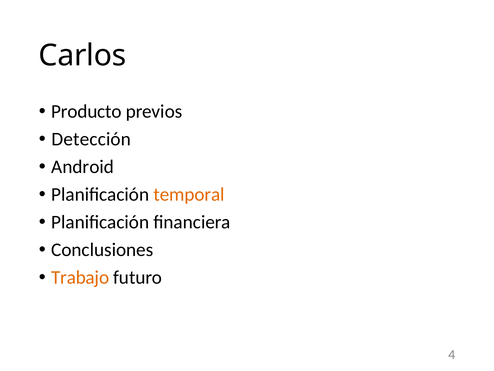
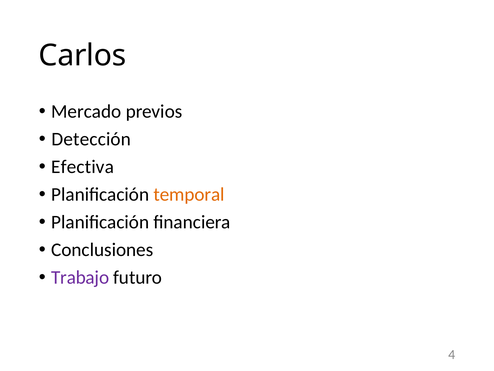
Producto: Producto -> Mercado
Android: Android -> Efectiva
Trabajo colour: orange -> purple
